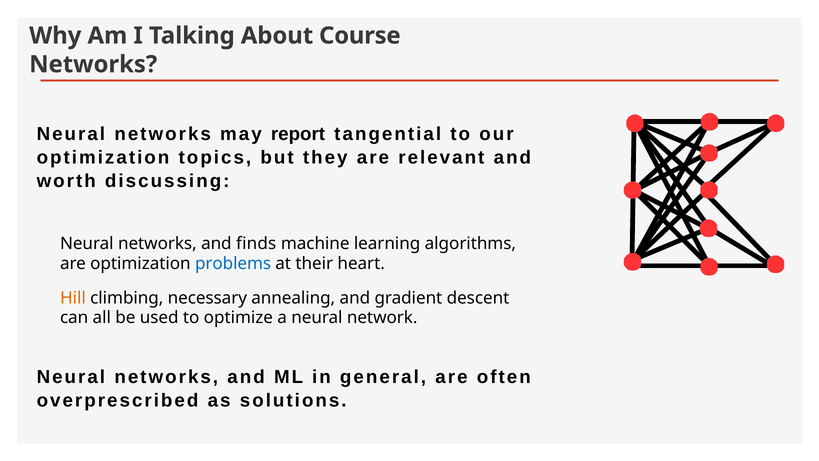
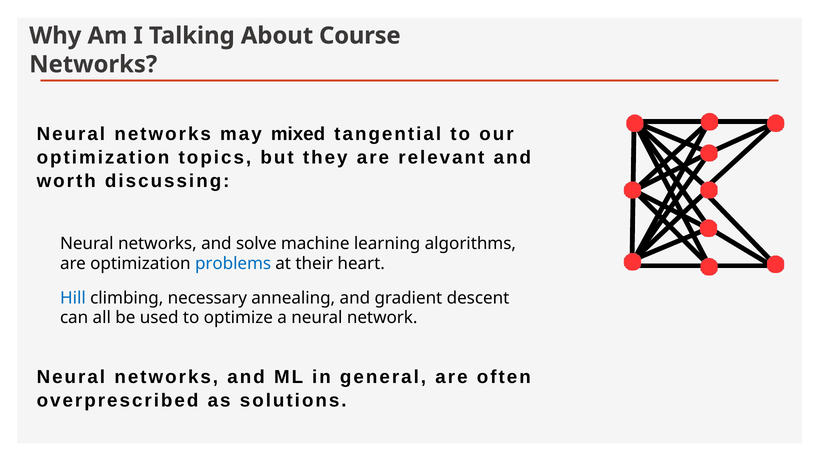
report: report -> mixed
finds: finds -> solve
Hill colour: orange -> blue
